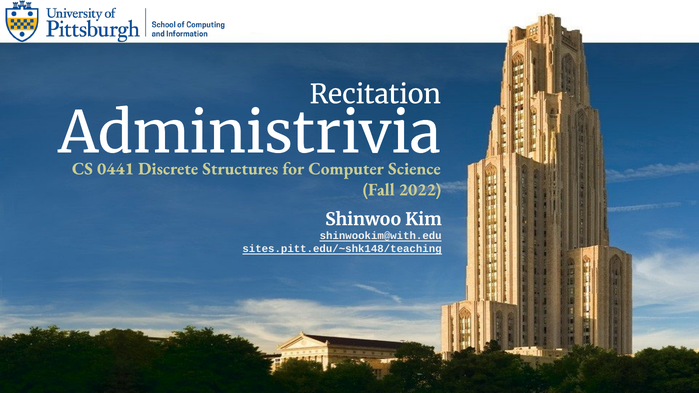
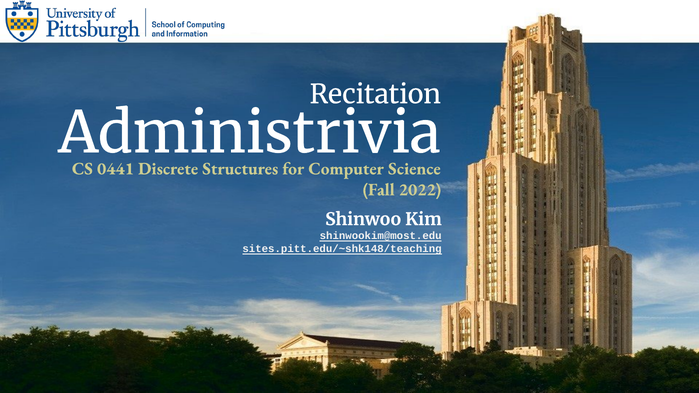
shinwookim@with.edu: shinwookim@with.edu -> shinwookim@most.edu
